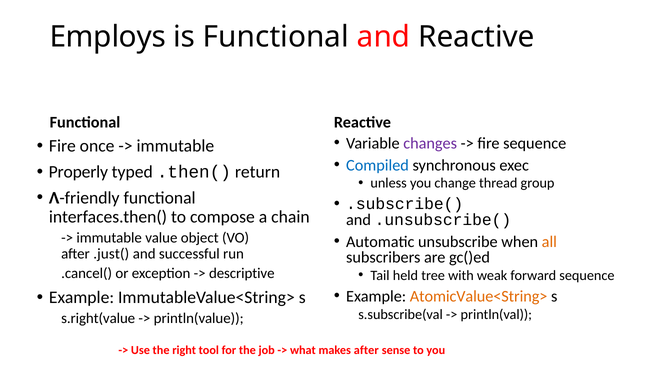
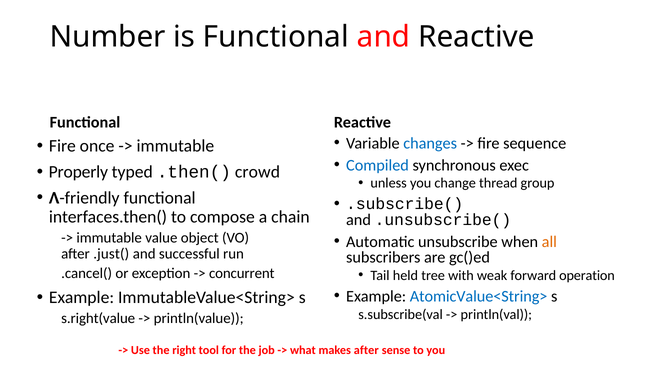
Employs: Employs -> Number
changes colour: purple -> blue
return: return -> crowd
descriptive: descriptive -> concurrent
forward sequence: sequence -> operation
AtomicValue<String> colour: orange -> blue
